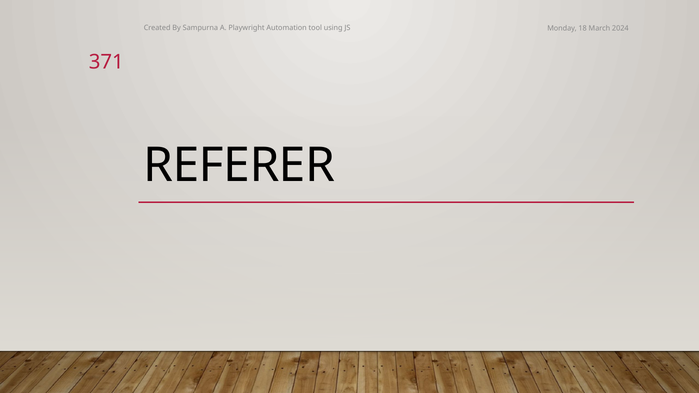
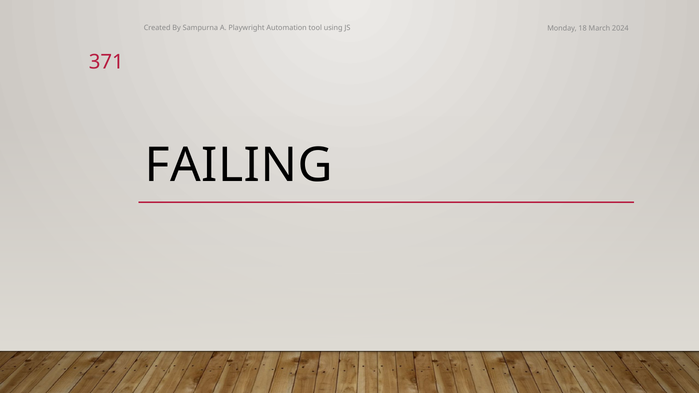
REFERER: REFERER -> FAILING
